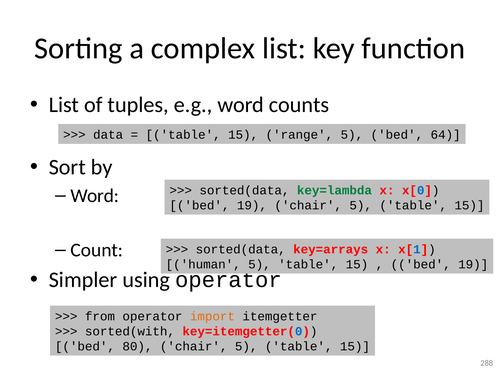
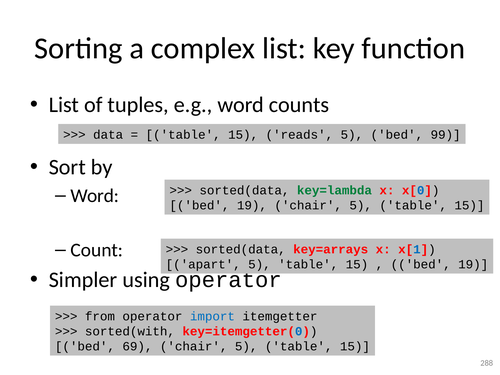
range: range -> reads
64: 64 -> 99
human: human -> apart
import colour: orange -> blue
80: 80 -> 69
